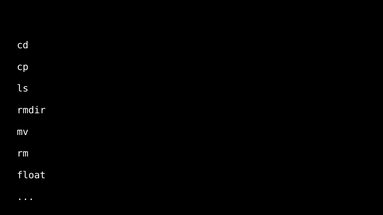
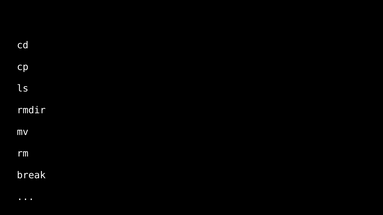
float: float -> break
